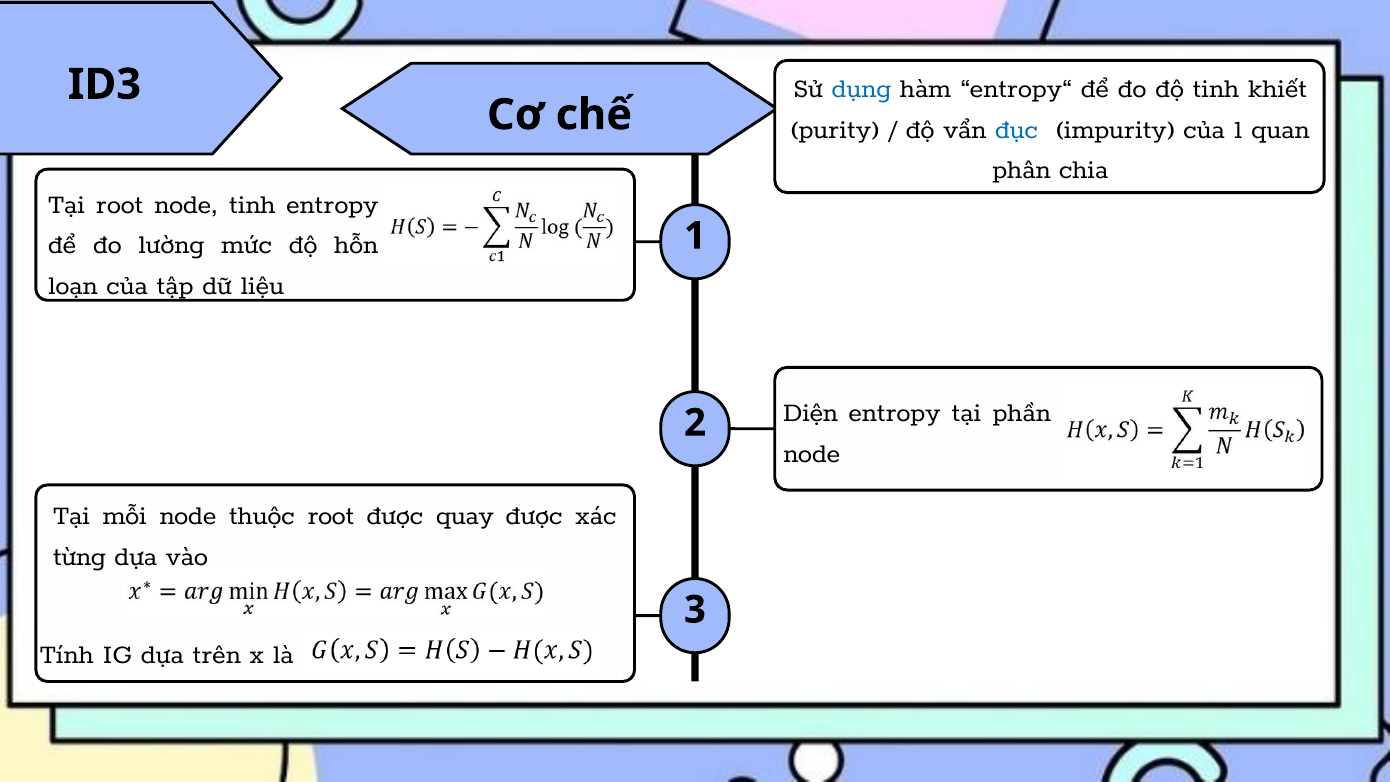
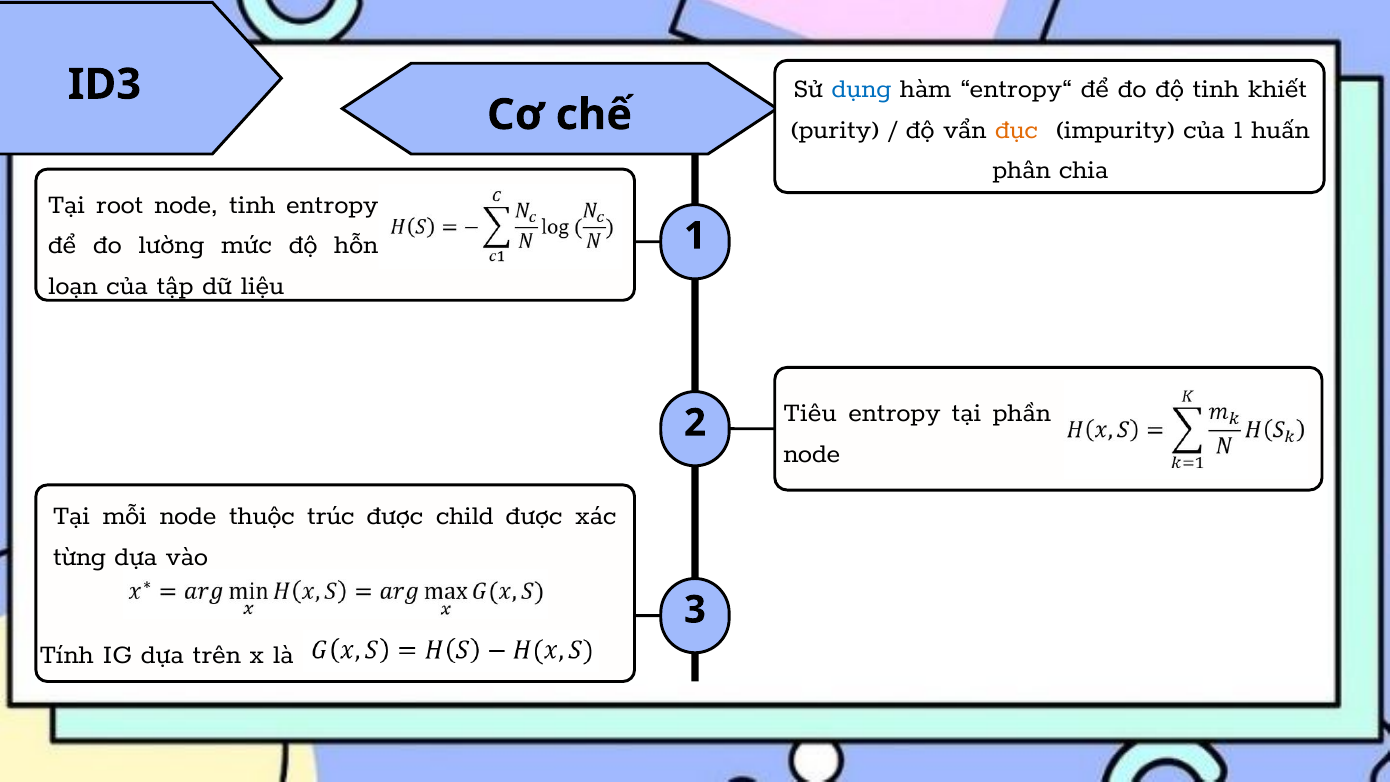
đục colour: blue -> orange
quan: quan -> huấn
Diện: Diện -> Tiêu
thuộc root: root -> trúc
quay: quay -> child
